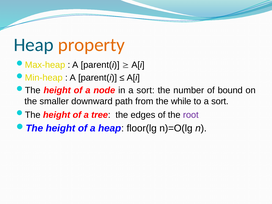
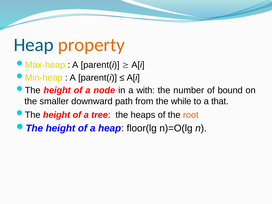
in a sort: sort -> with
to a sort: sort -> that
edges: edges -> heaps
root colour: purple -> orange
